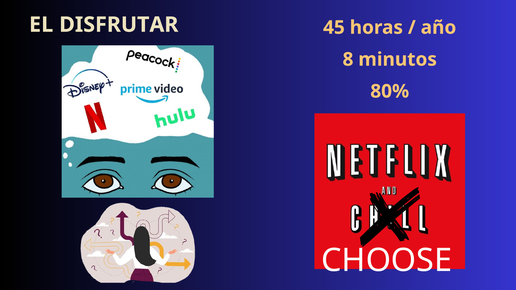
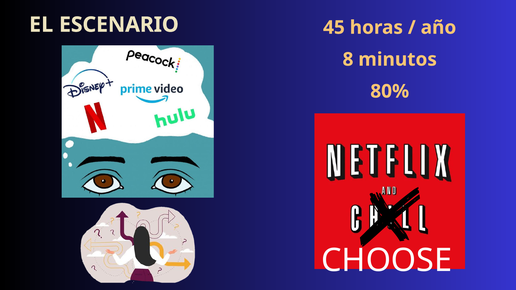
DISFRUTAR: DISFRUTAR -> ESCENARIO
